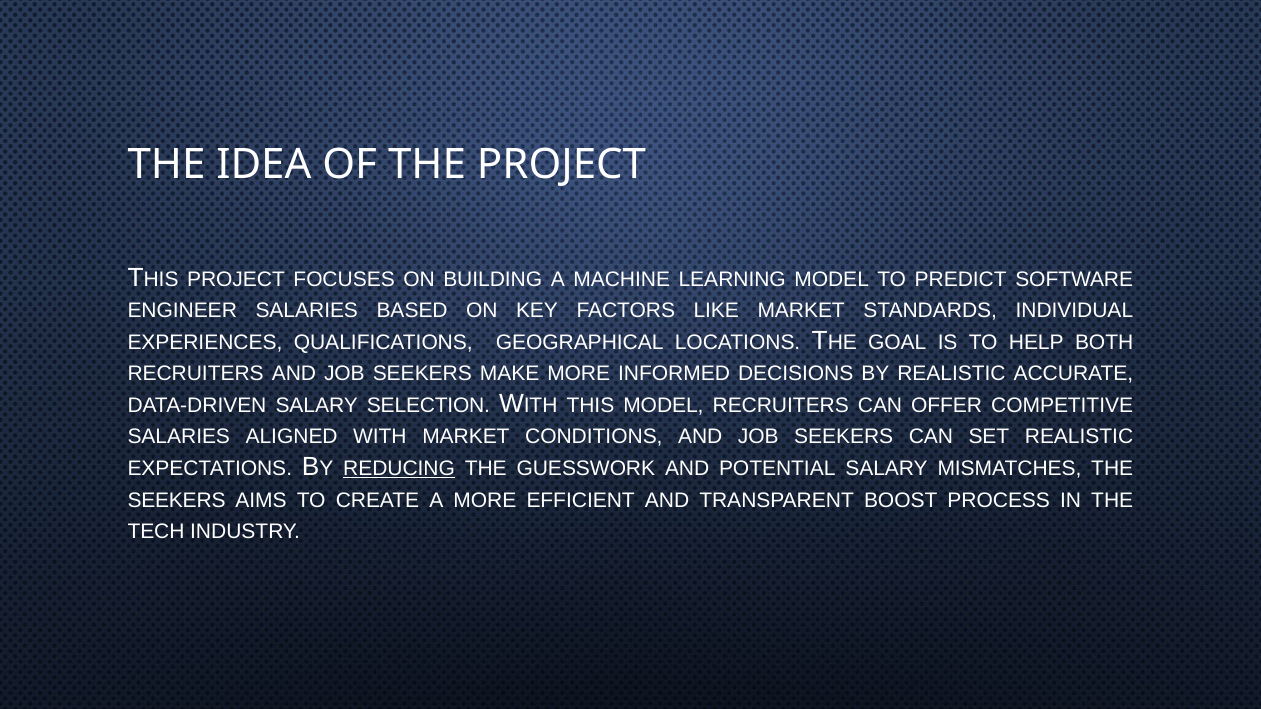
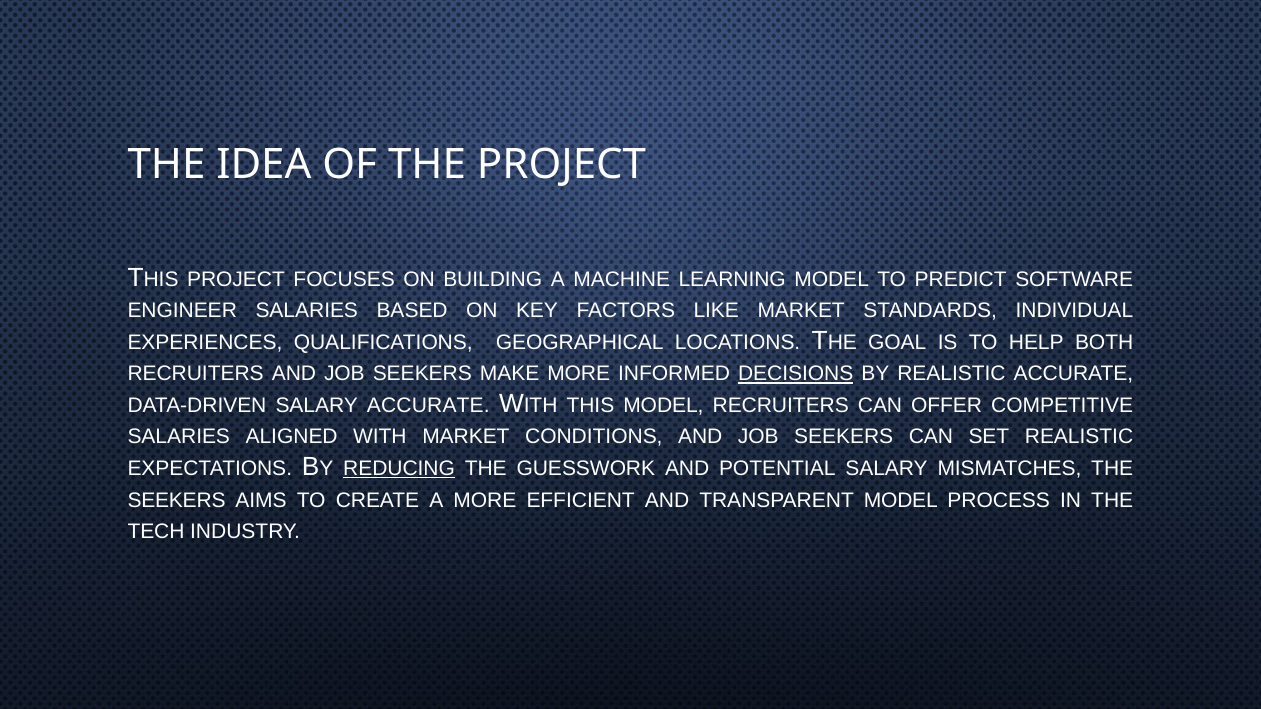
DECISIONS underline: none -> present
SALARY SELECTION: SELECTION -> ACCURATE
TRANSPARENT BOOST: BOOST -> MODEL
